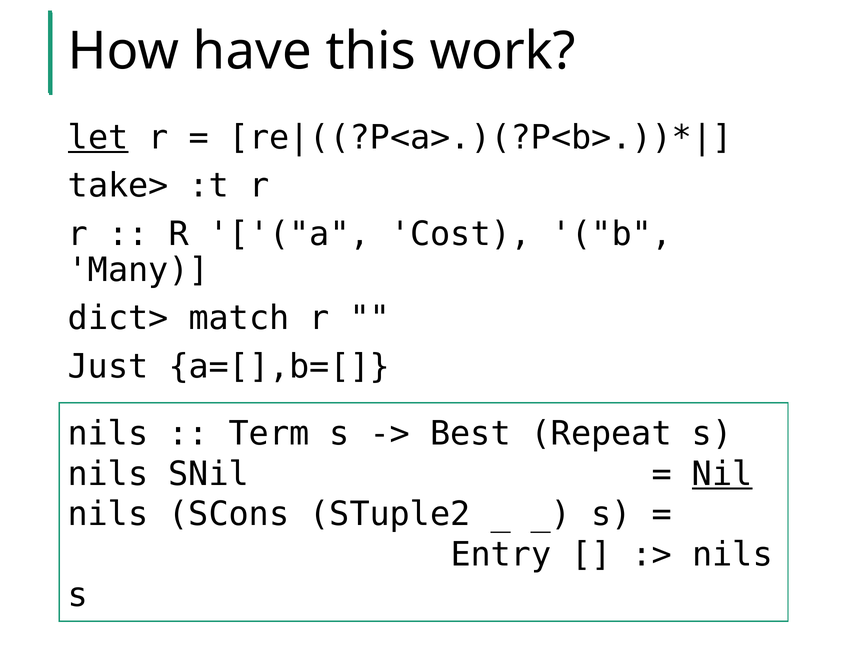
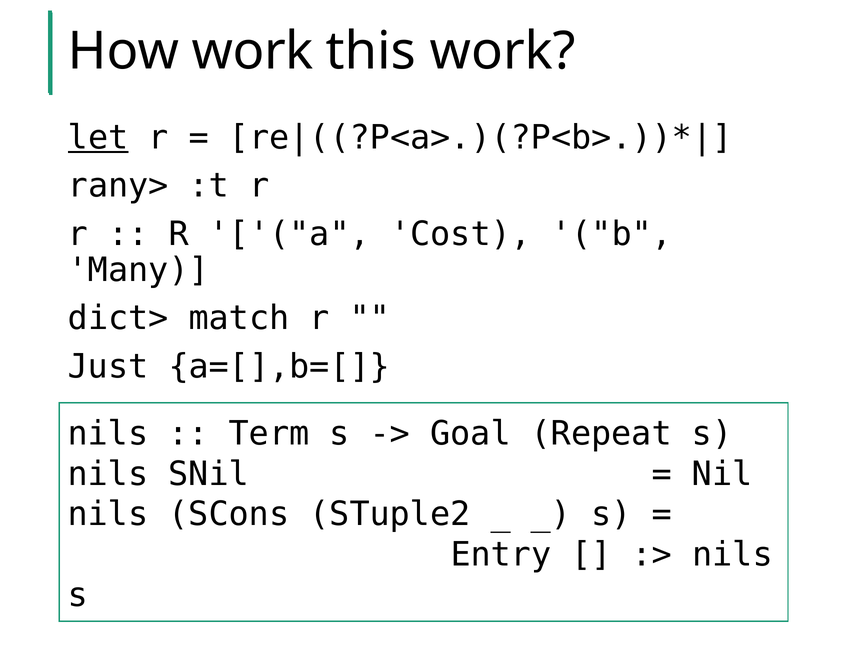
How have: have -> work
take>: take> -> rany>
Best: Best -> Goal
Nil at (722, 474) underline: present -> none
